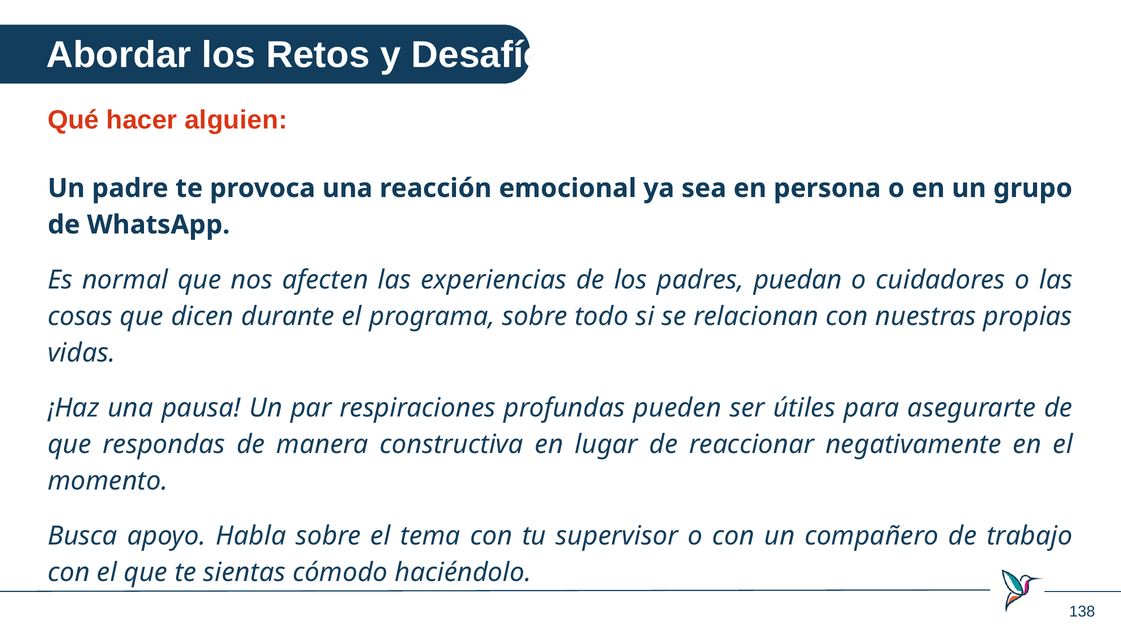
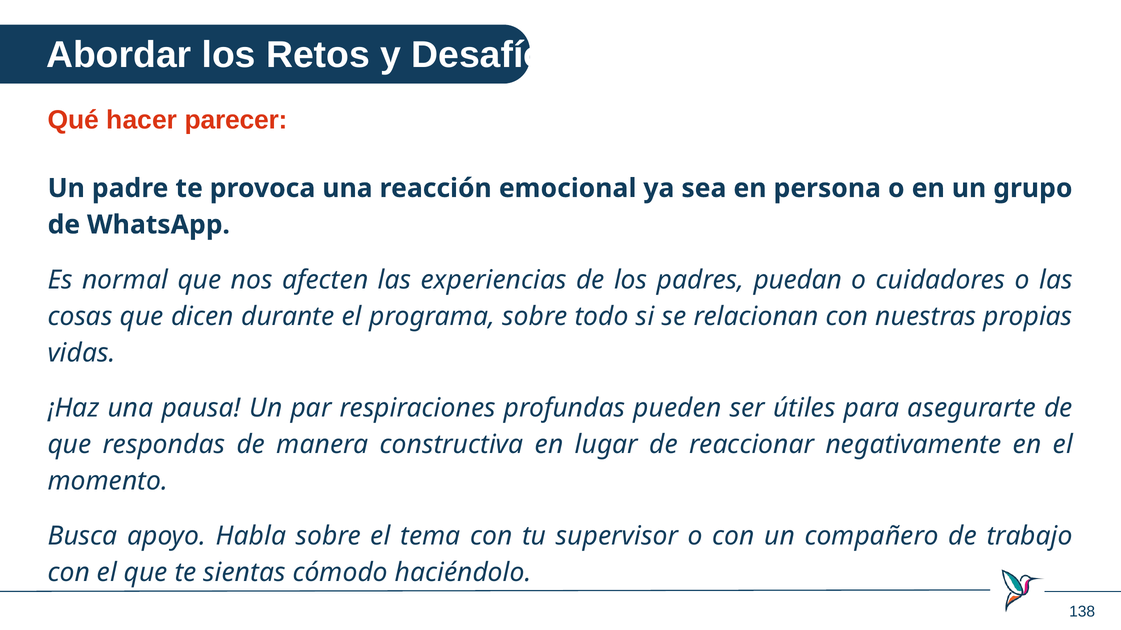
alguien: alguien -> parecer
